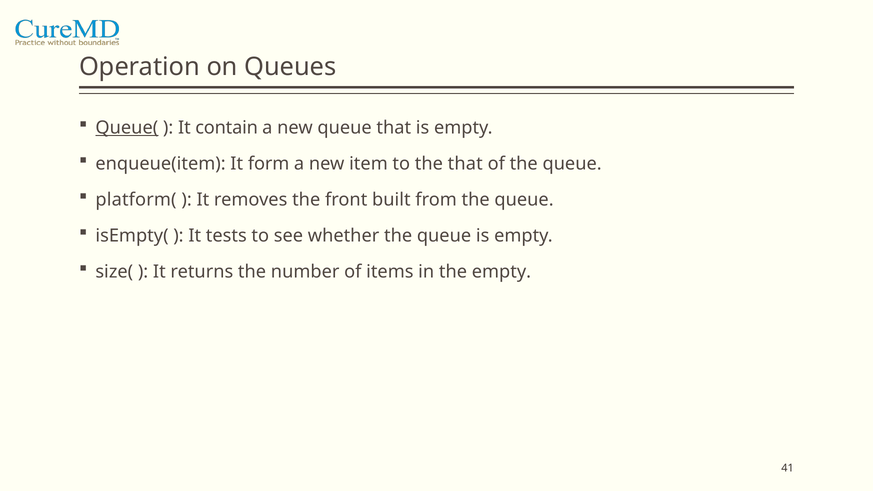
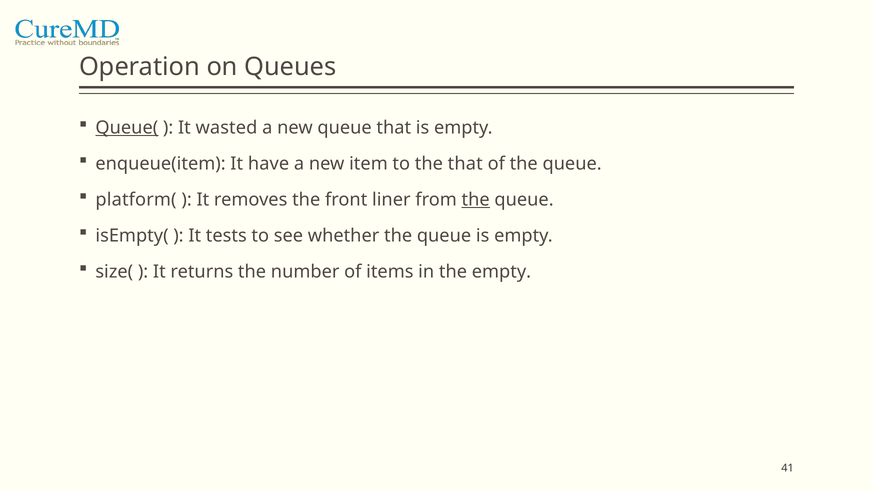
contain: contain -> wasted
form: form -> have
built: built -> liner
the at (476, 200) underline: none -> present
